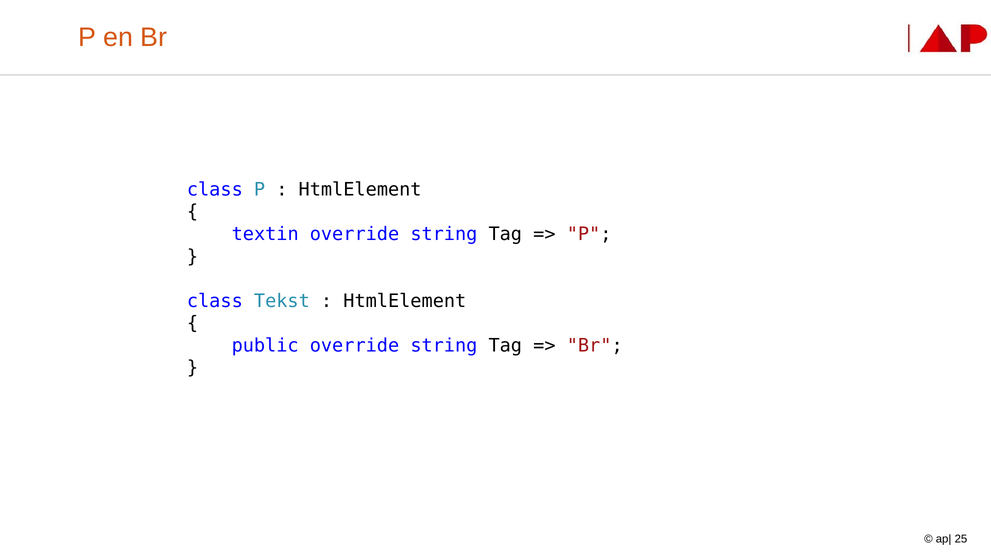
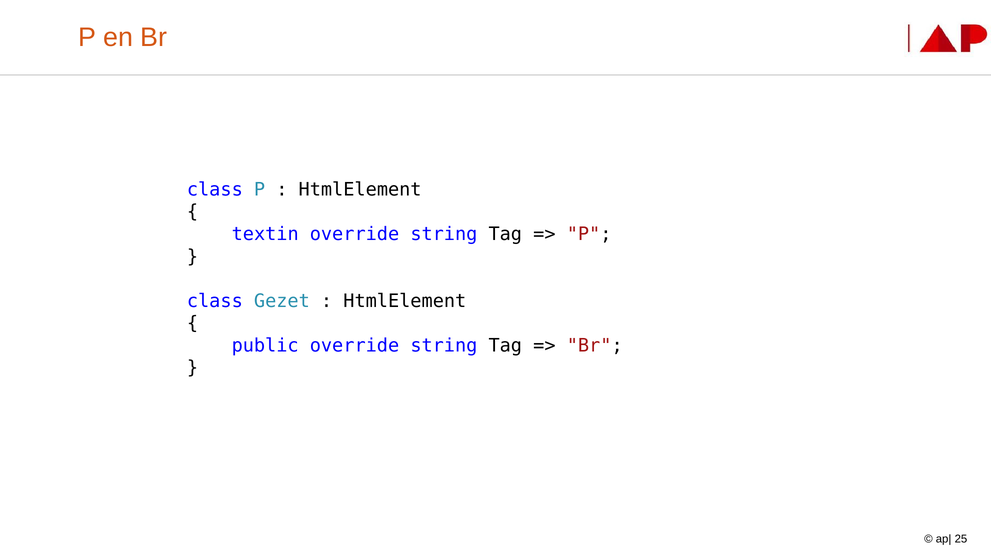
Tekst: Tekst -> Gezet
